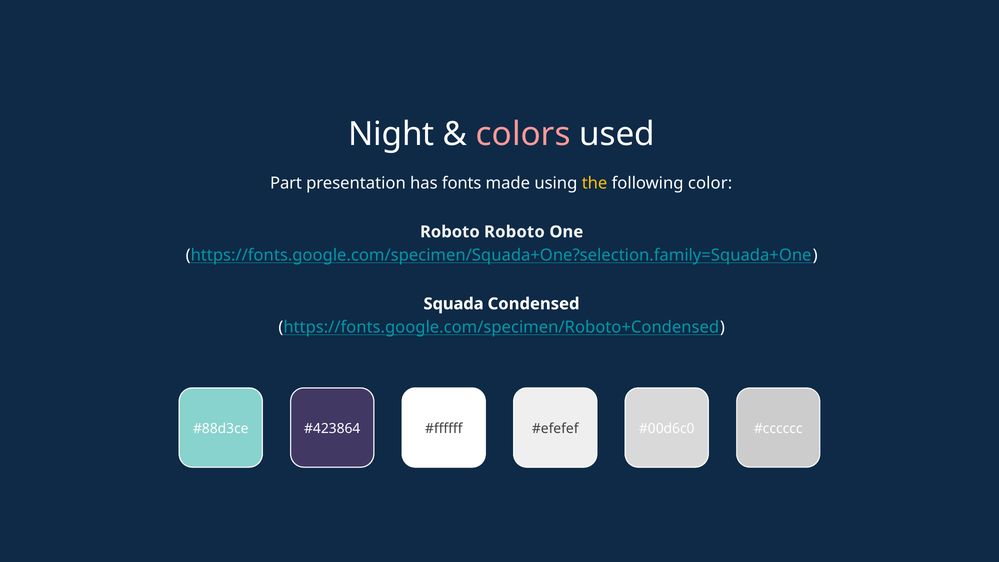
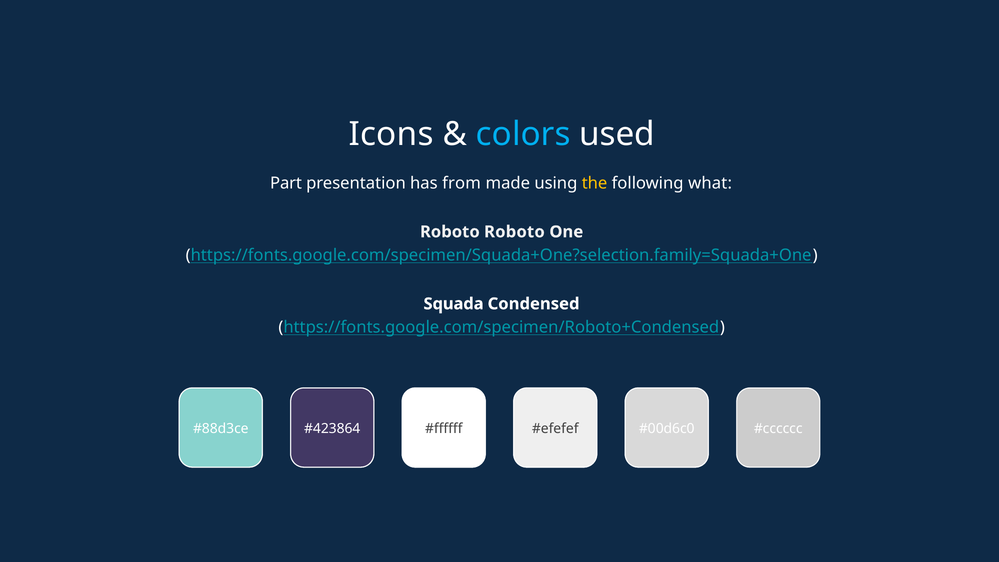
Night: Night -> Icons
colors colour: pink -> light blue
fonts: fonts -> from
color: color -> what
